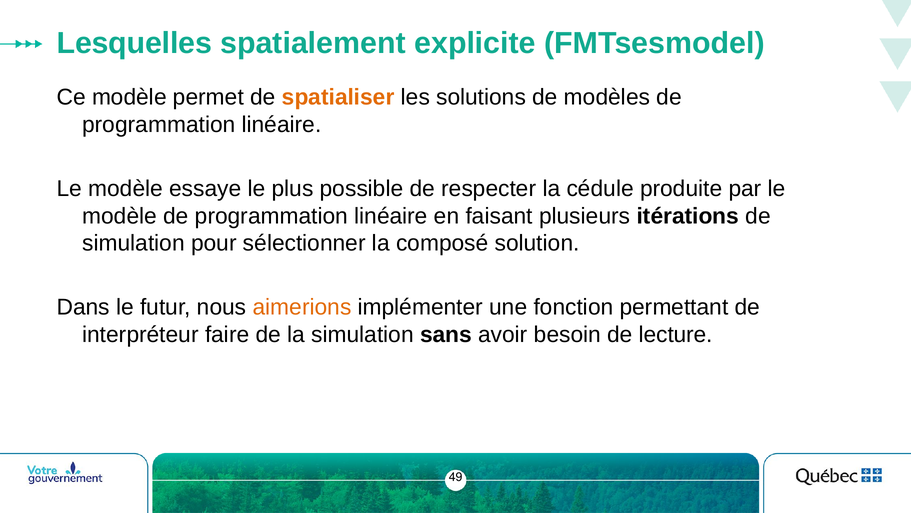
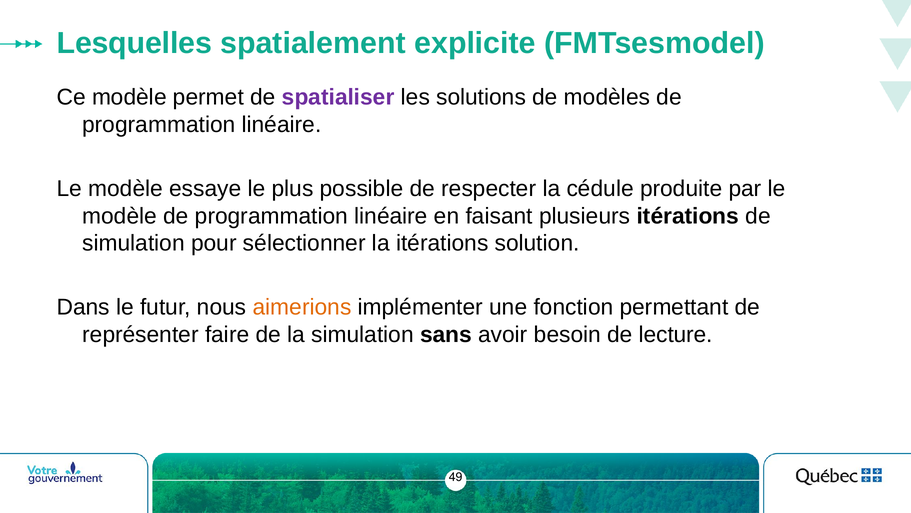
spatialiser colour: orange -> purple
la composé: composé -> itérations
interpréteur: interpréteur -> représenter
